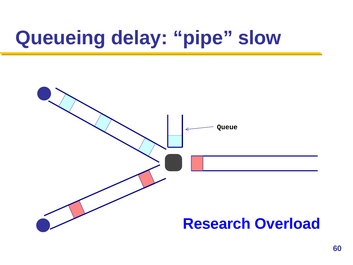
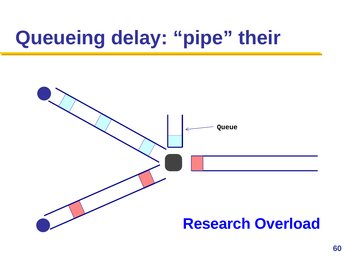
slow: slow -> their
